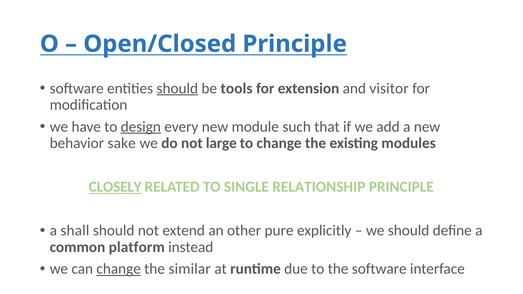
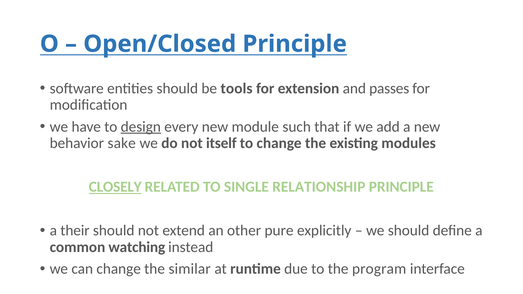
should at (177, 88) underline: present -> none
visitor: visitor -> passes
large: large -> itself
shall: shall -> their
platform: platform -> watching
change at (119, 269) underline: present -> none
the software: software -> program
